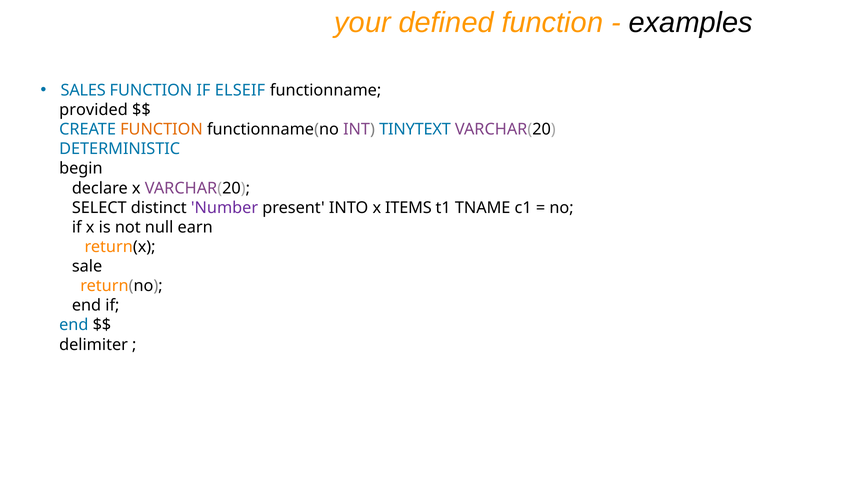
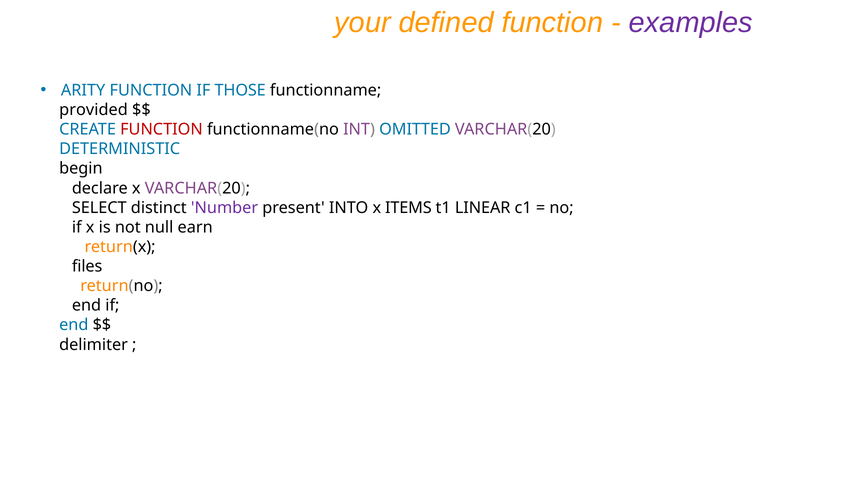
examples colour: black -> purple
SALES: SALES -> ARITY
ELSEIF: ELSEIF -> THOSE
FUNCTION at (161, 129) colour: orange -> red
TINYTEXT: TINYTEXT -> OMITTED
TNAME: TNAME -> LINEAR
sale: sale -> files
